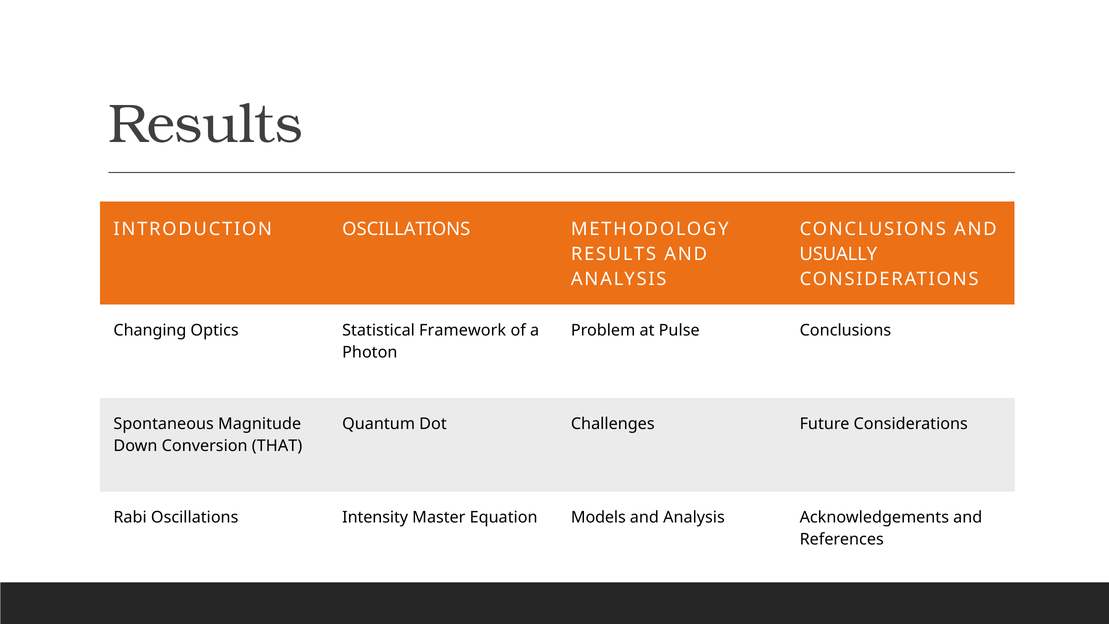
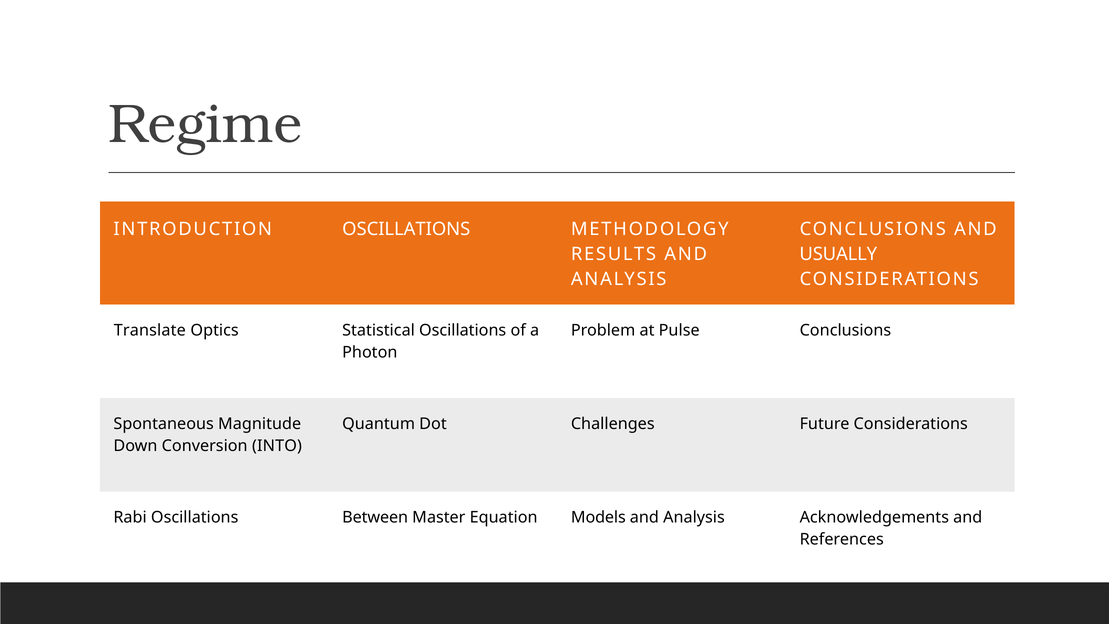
Results at (205, 124): Results -> Regime
Changing: Changing -> Translate
Statistical Framework: Framework -> Oscillations
THAT: THAT -> INTO
Intensity: Intensity -> Between
